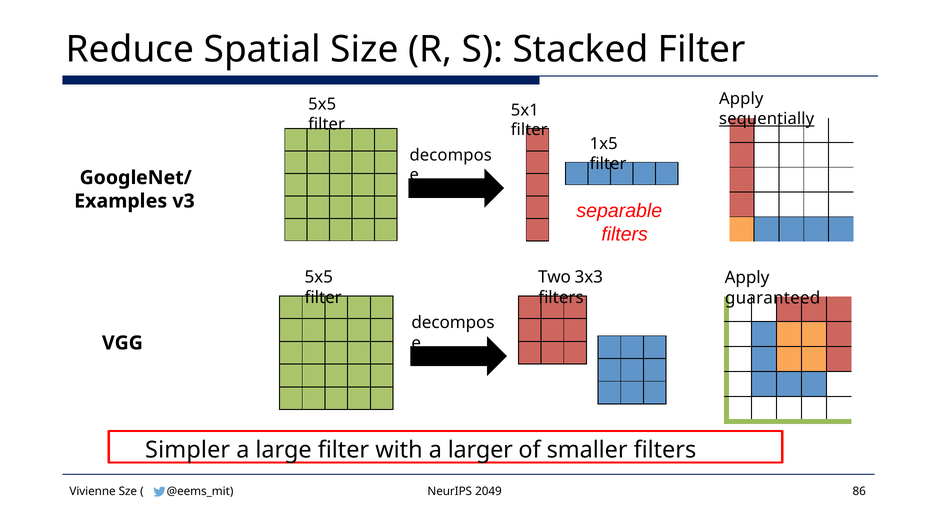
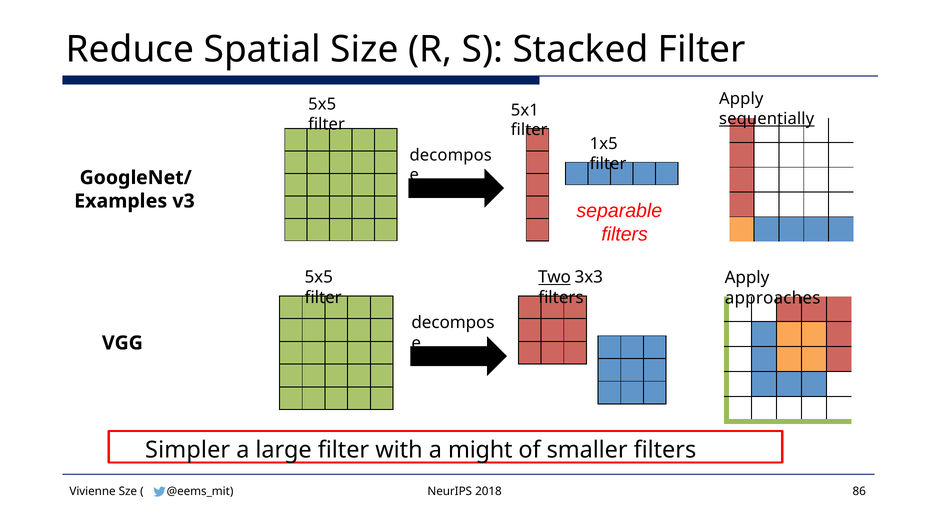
Two underline: none -> present
guaranteed: guaranteed -> approaches
larger: larger -> might
2049: 2049 -> 2018
